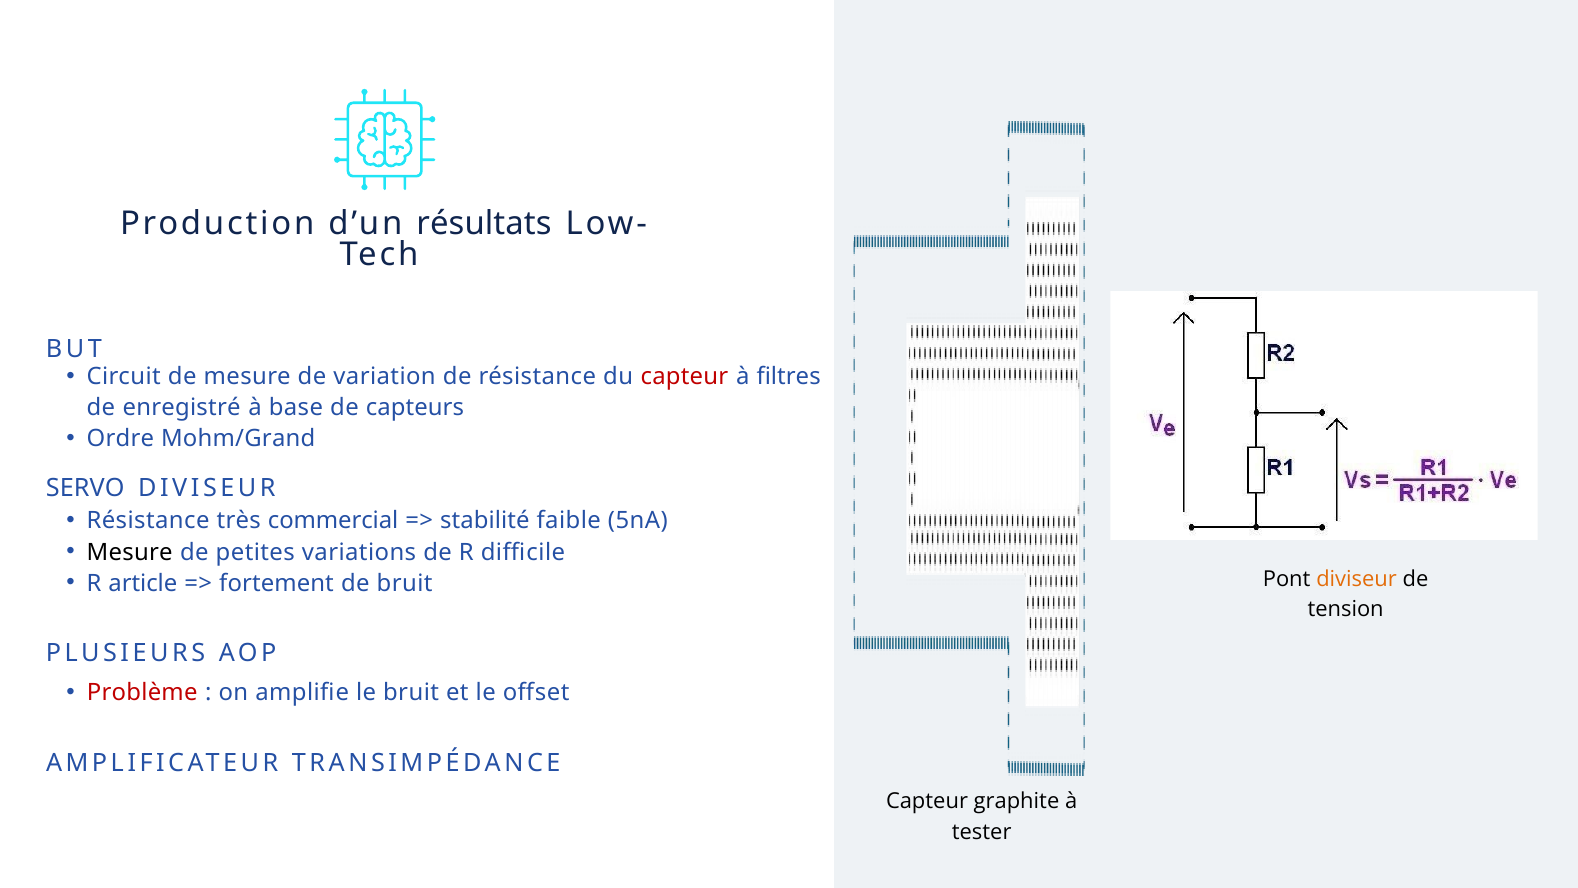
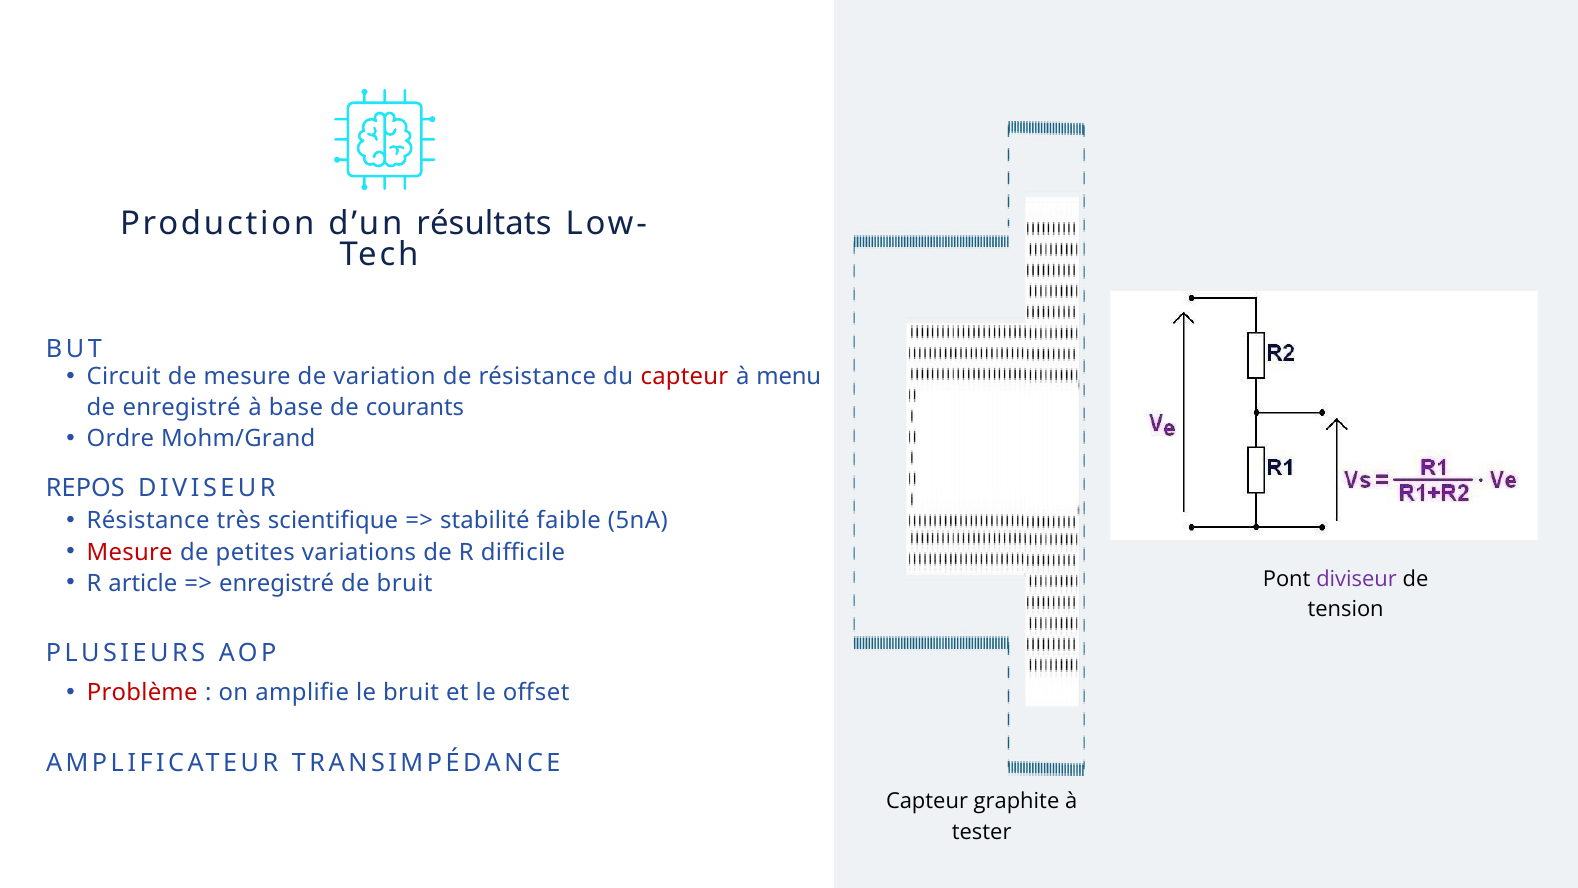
filtres: filtres -> menu
capteurs: capteurs -> courants
SERVO: SERVO -> REPOS
commercial: commercial -> scientifique
Mesure at (130, 552) colour: black -> red
fortement at (277, 583): fortement -> enregistré
diviseur at (1357, 579) colour: orange -> purple
